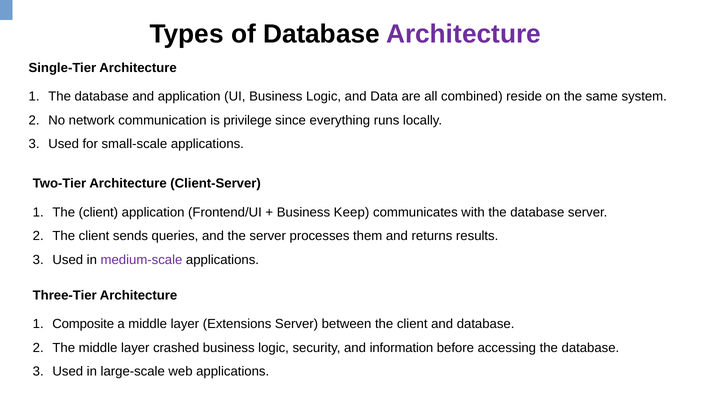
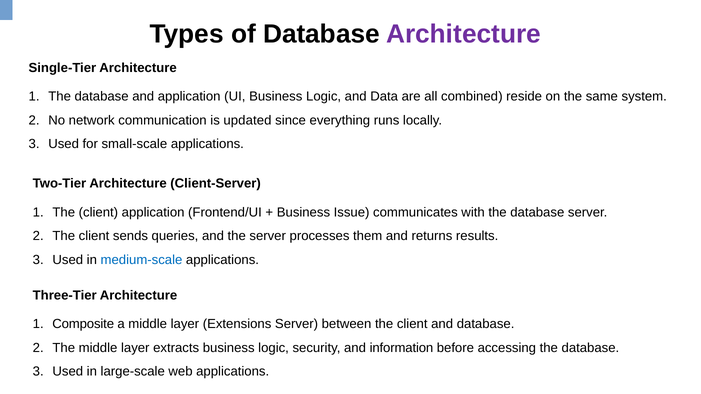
privilege: privilege -> updated
Keep: Keep -> Issue
medium-scale colour: purple -> blue
crashed: crashed -> extracts
